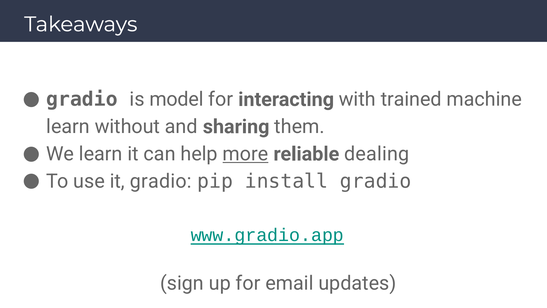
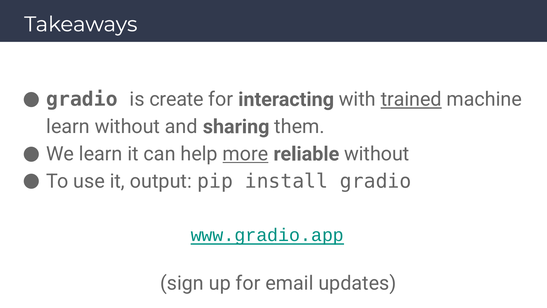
model: model -> create
trained underline: none -> present
reliable dealing: dealing -> without
it gradio: gradio -> output
